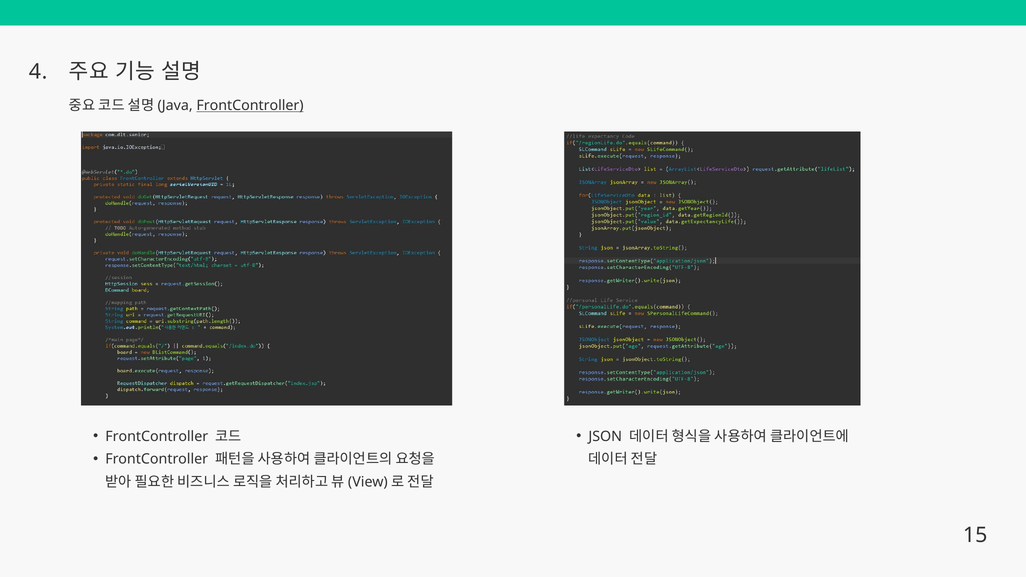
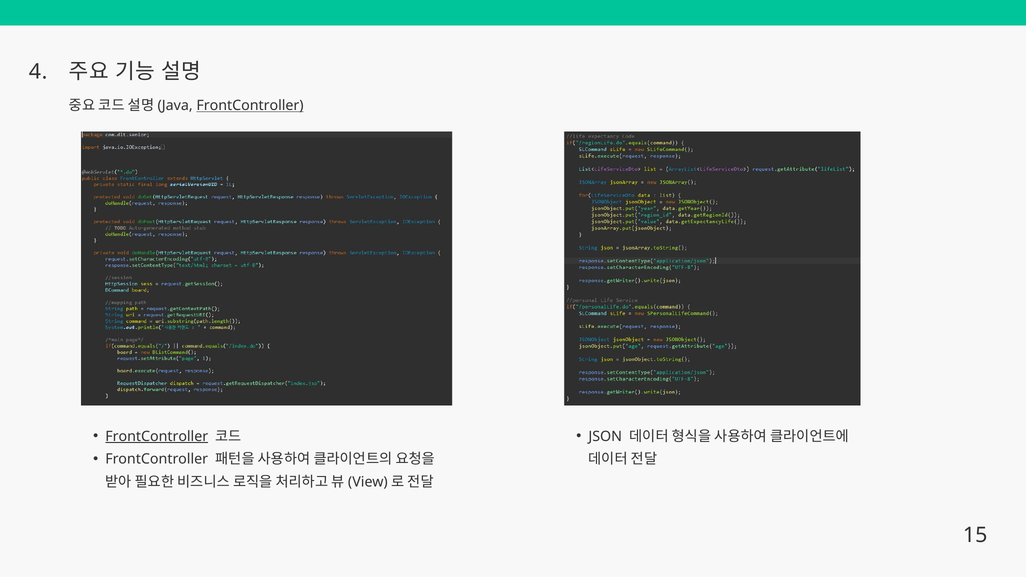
FrontController at (157, 436) underline: none -> present
